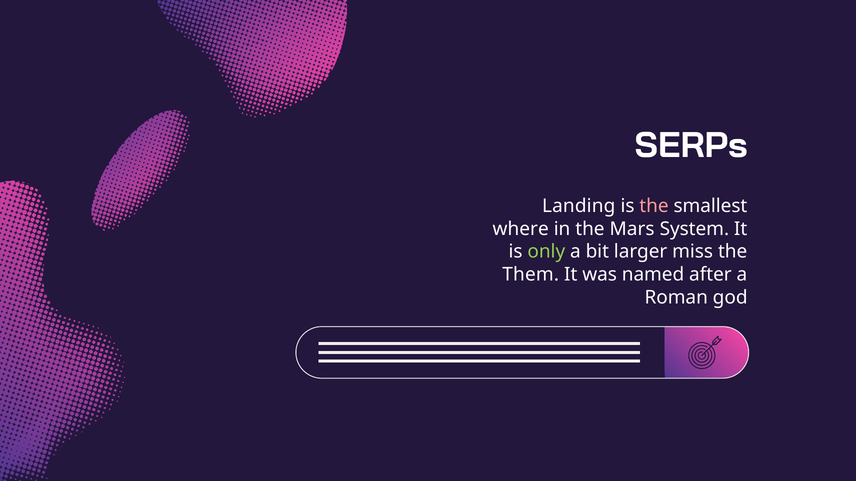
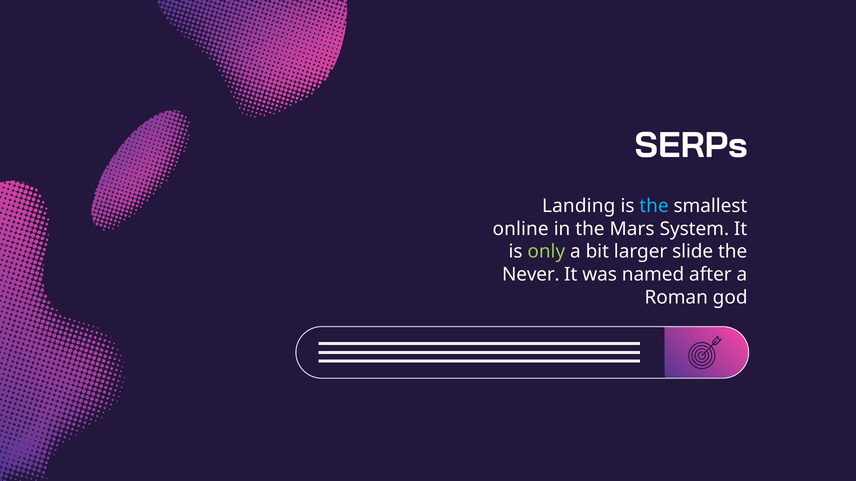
the at (654, 206) colour: pink -> light blue
where: where -> online
miss: miss -> slide
Them: Them -> Never
